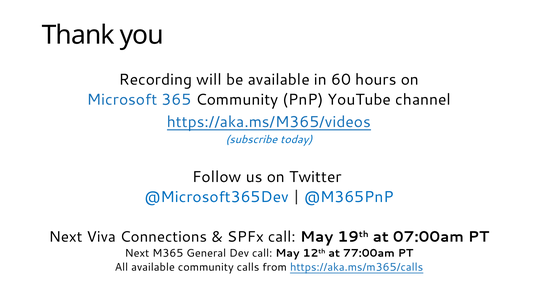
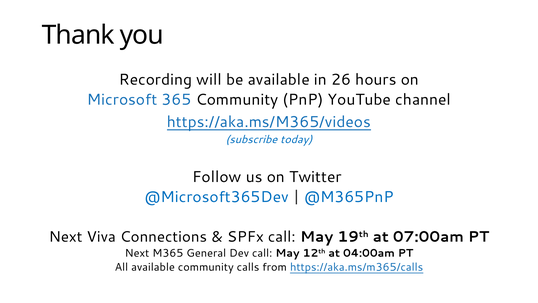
60: 60 -> 26
77:00am: 77:00am -> 04:00am
